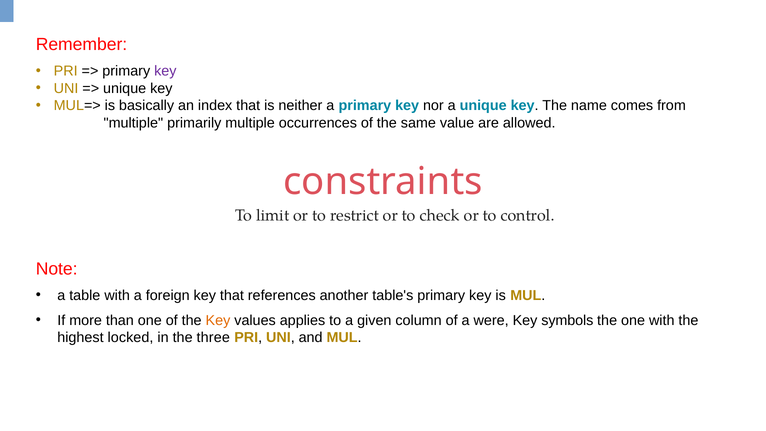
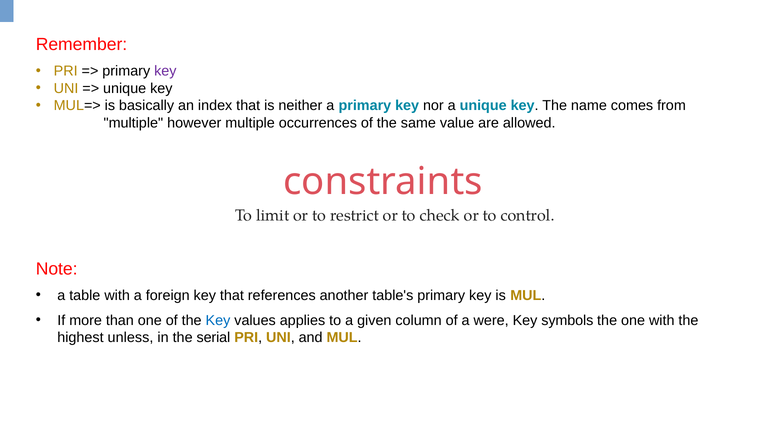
primarily: primarily -> however
Key at (218, 320) colour: orange -> blue
locked: locked -> unless
three: three -> serial
